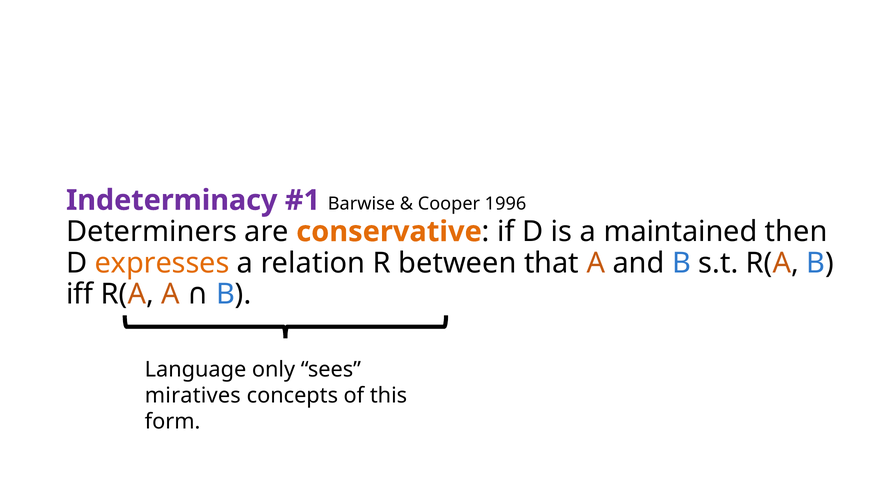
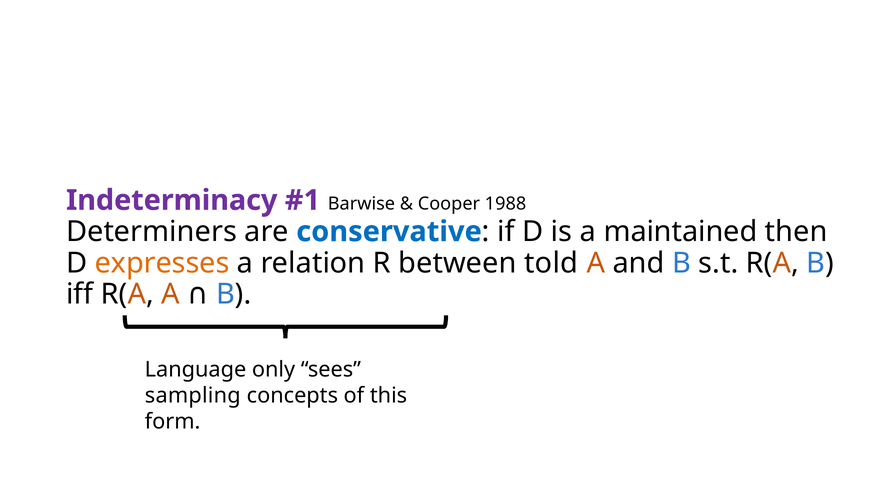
1996: 1996 -> 1988
conservative colour: orange -> blue
that: that -> told
miratives: miratives -> sampling
